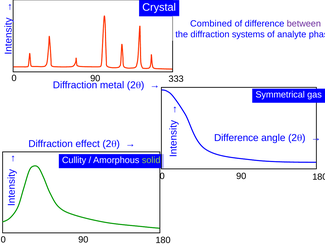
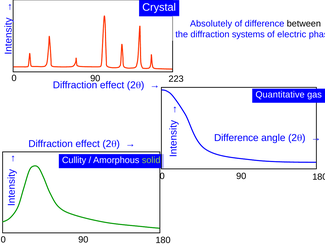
Combined: Combined -> Absolutely
between colour: purple -> black
analyte: analyte -> electric
333: 333 -> 223
metal at (112, 85): metal -> effect
Symmetrical: Symmetrical -> Quantitative
